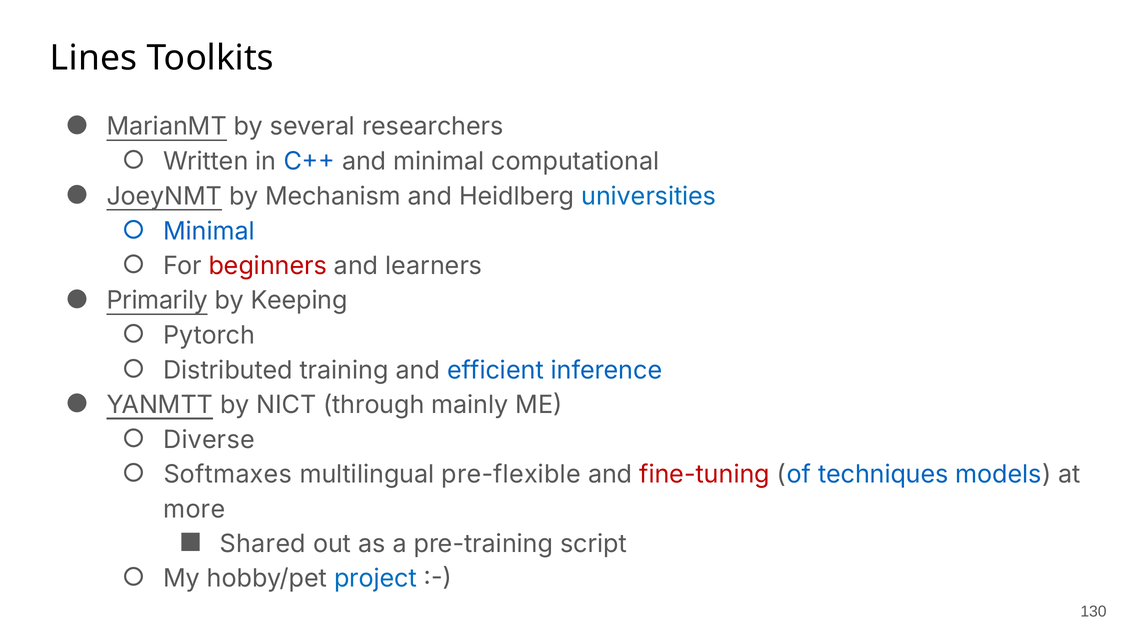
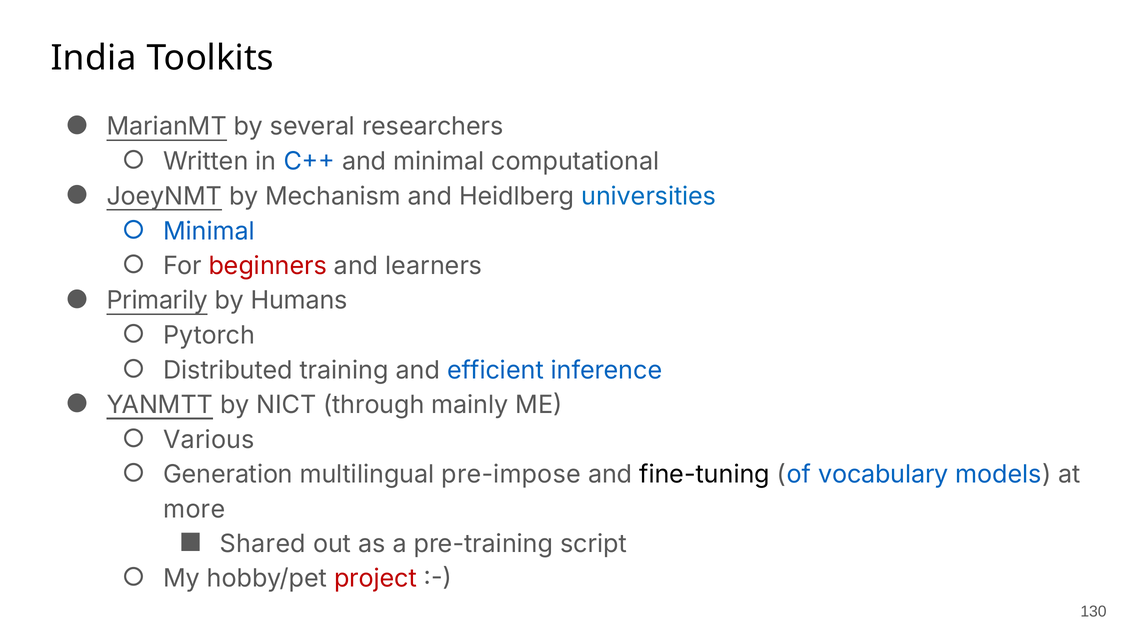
Lines: Lines -> India
Keeping: Keeping -> Humans
Diverse: Diverse -> Various
Softmaxes: Softmaxes -> Generation
pre-flexible: pre-flexible -> pre-impose
fine-tuning colour: red -> black
techniques: techniques -> vocabulary
project colour: blue -> red
